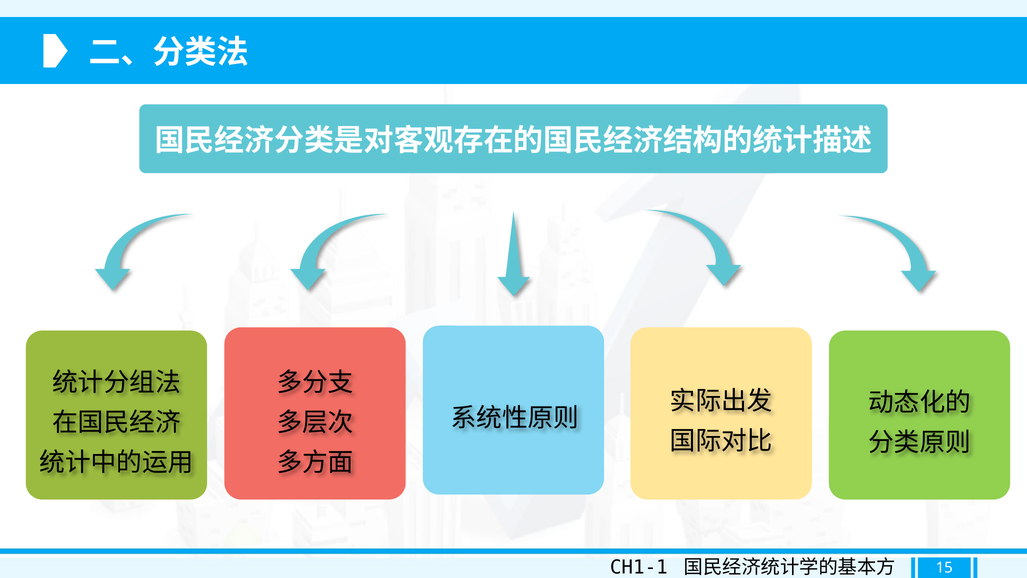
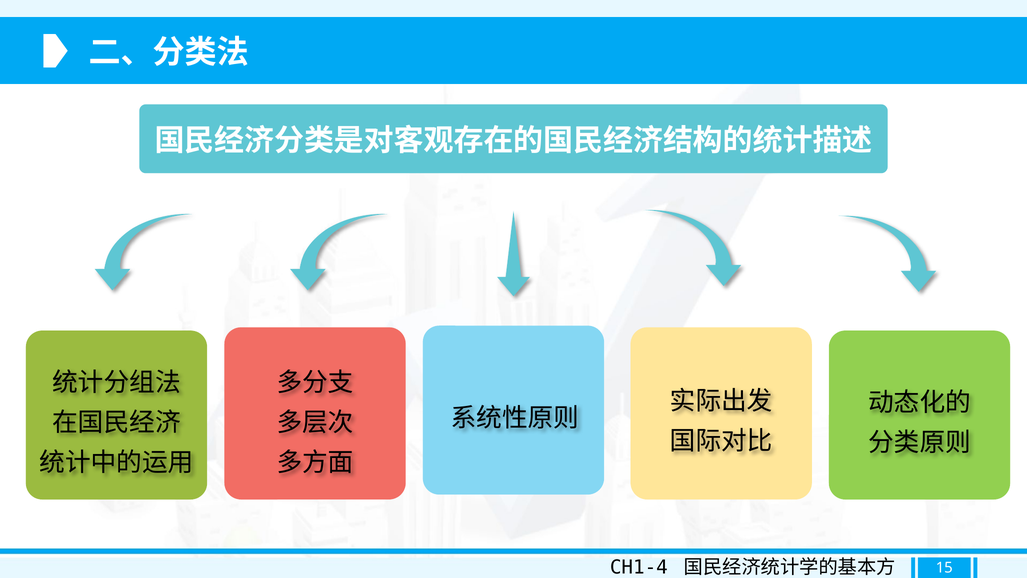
CH1-1: CH1-1 -> CH1-4
